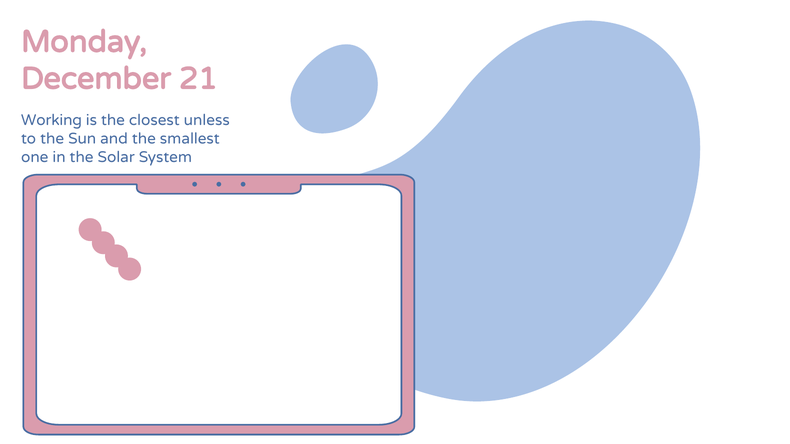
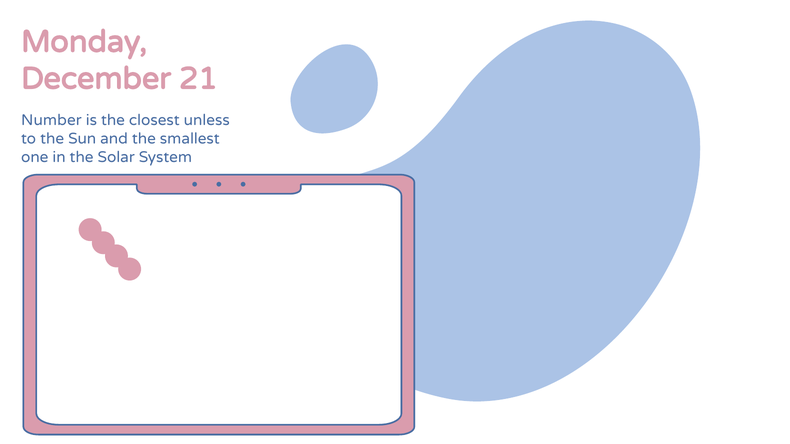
Working: Working -> Number
